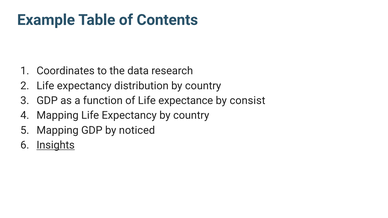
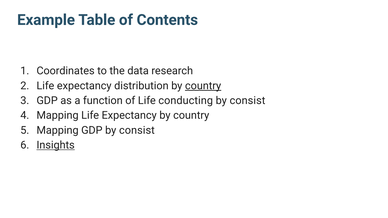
country at (203, 86) underline: none -> present
expectance: expectance -> conducting
GDP by noticed: noticed -> consist
